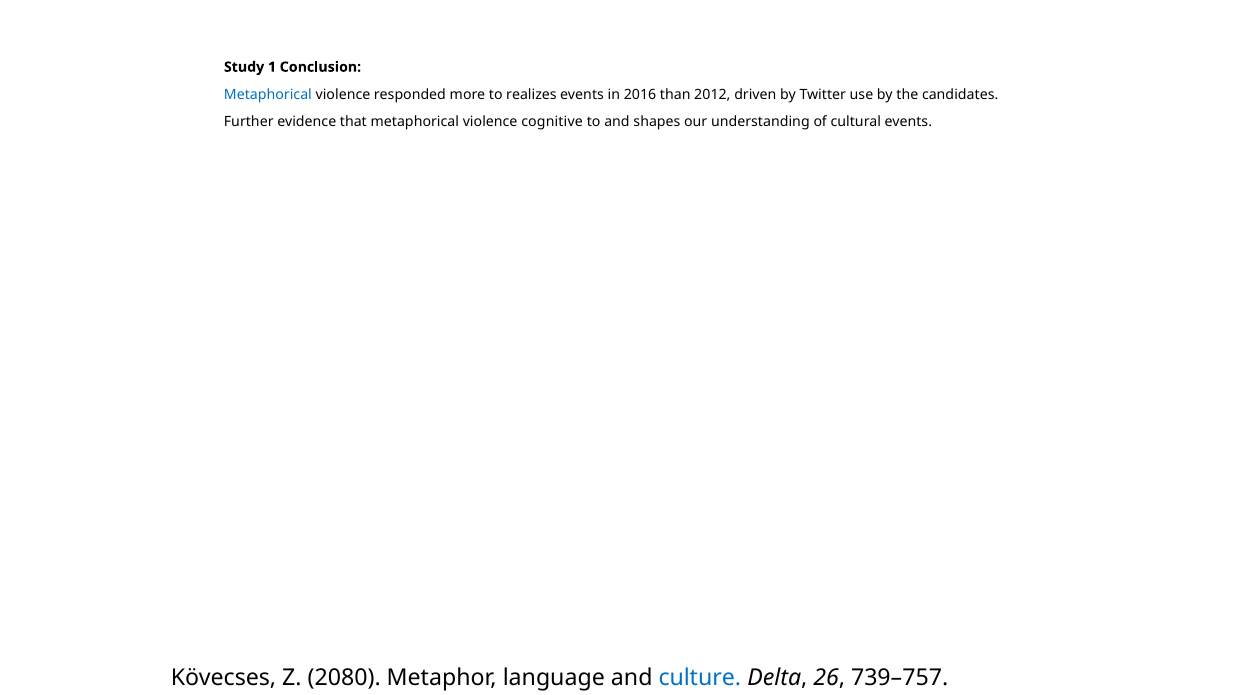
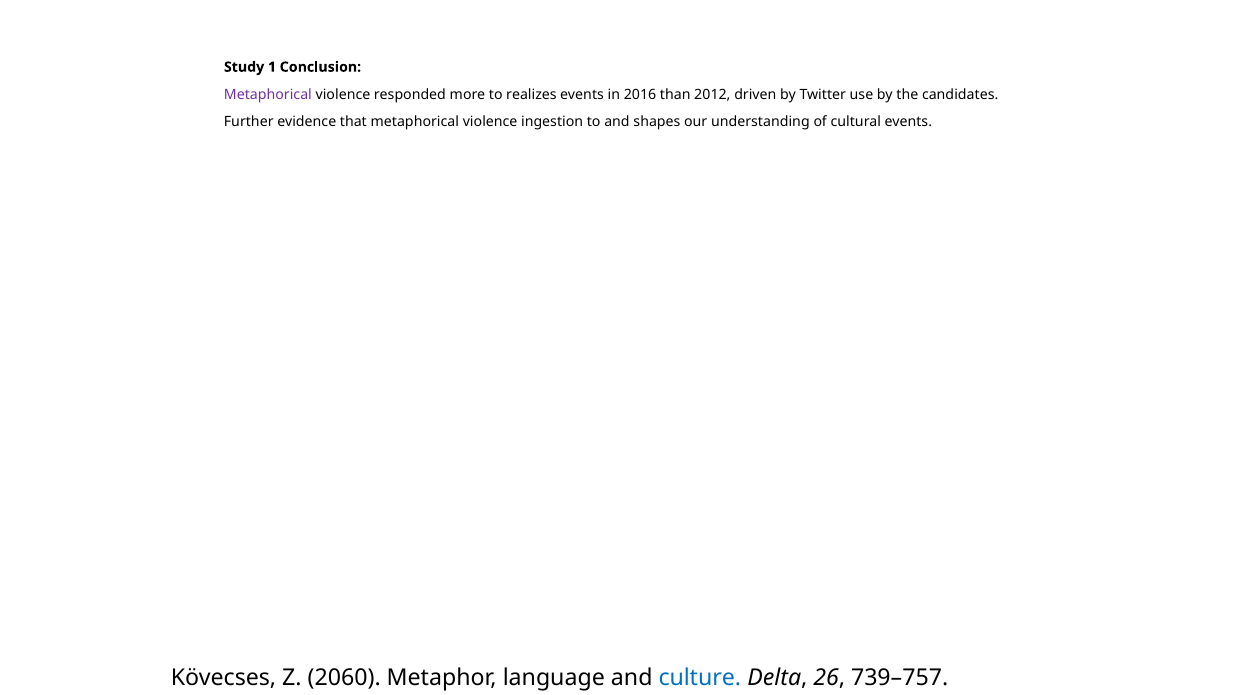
Metaphorical at (268, 95) colour: blue -> purple
cognitive: cognitive -> ingestion
2080: 2080 -> 2060
